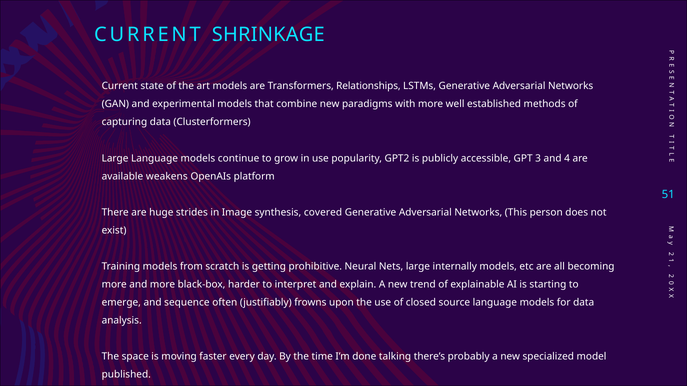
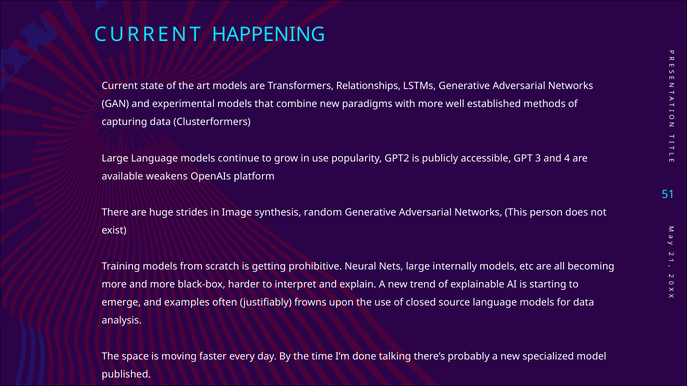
SHRINKAGE: SHRINKAGE -> HAPPENING
covered: covered -> random
sequence: sequence -> examples
